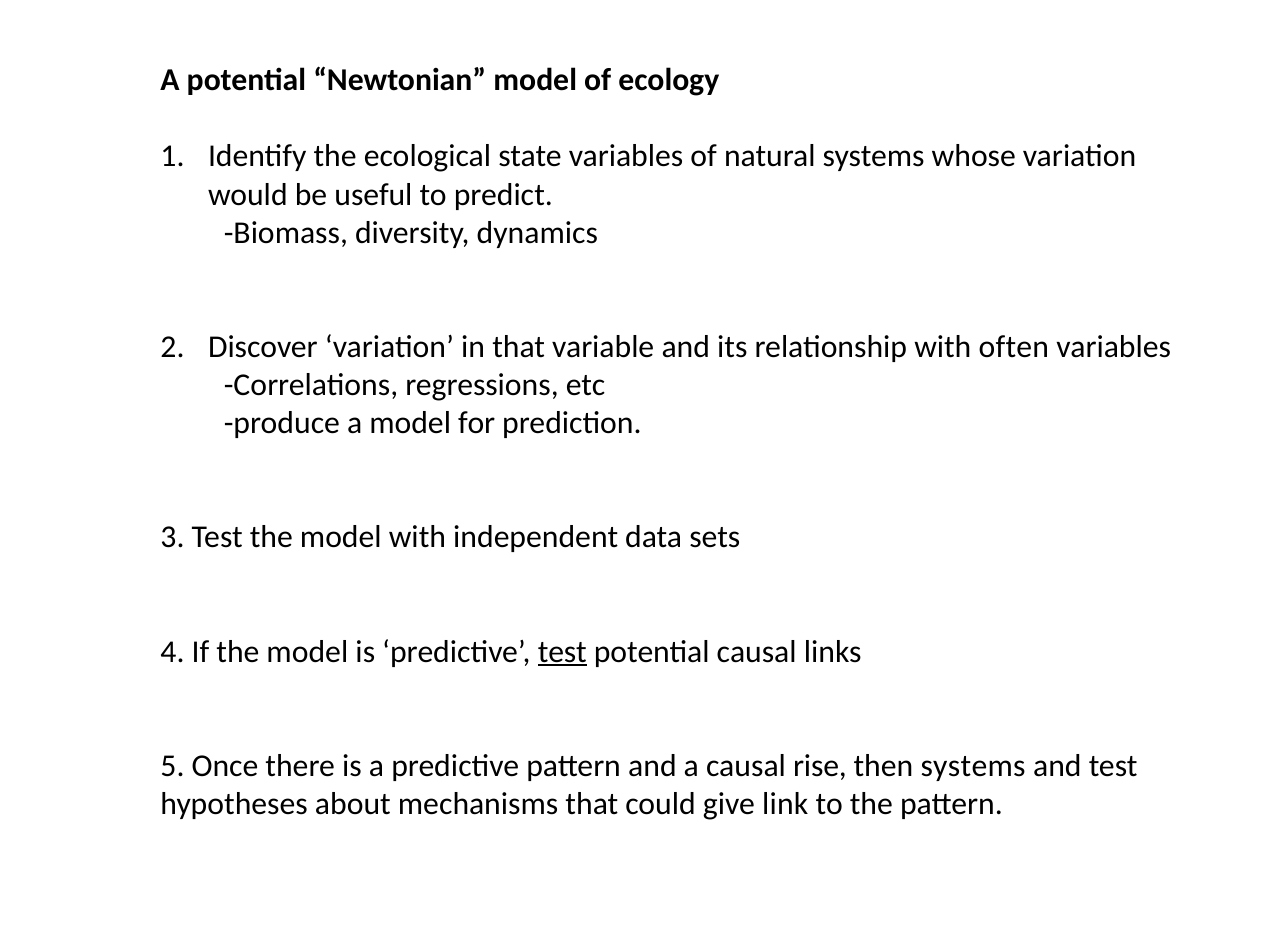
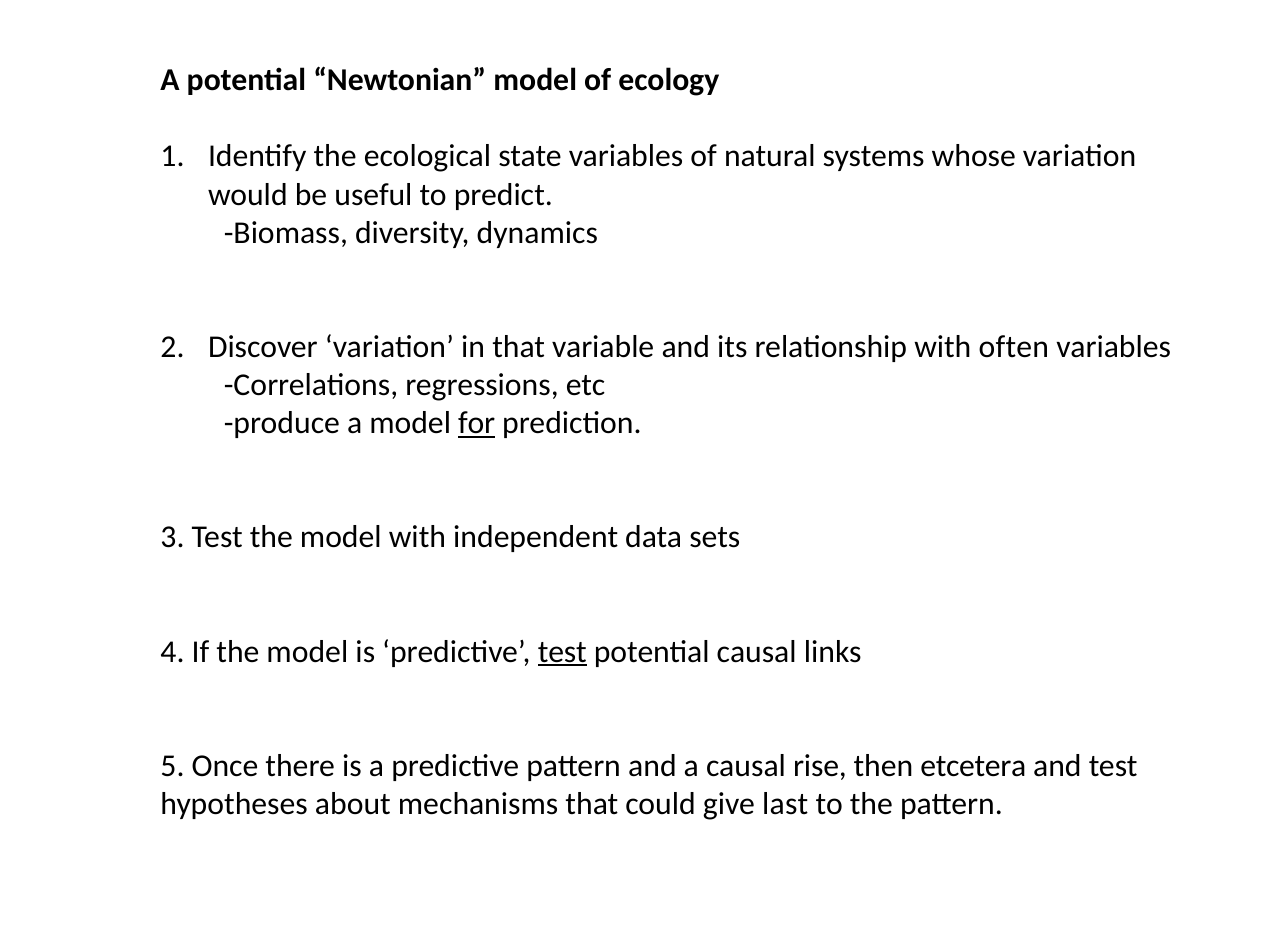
for underline: none -> present
then systems: systems -> etcetera
link: link -> last
